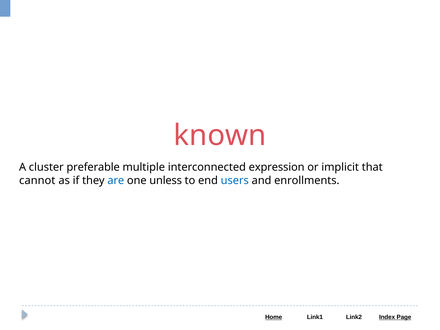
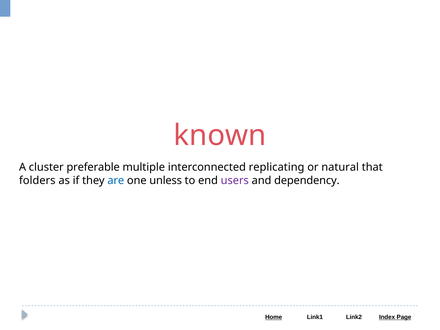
expression: expression -> replicating
implicit: implicit -> natural
cannot: cannot -> folders
users colour: blue -> purple
enrollments: enrollments -> dependency
